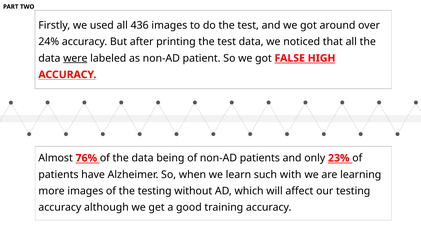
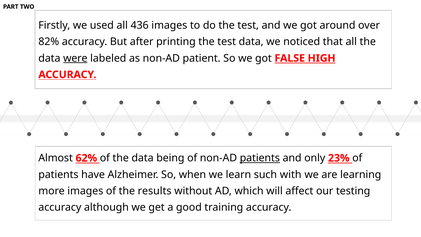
24%: 24% -> 82%
76%: 76% -> 62%
patients at (260, 158) underline: none -> present
the testing: testing -> results
